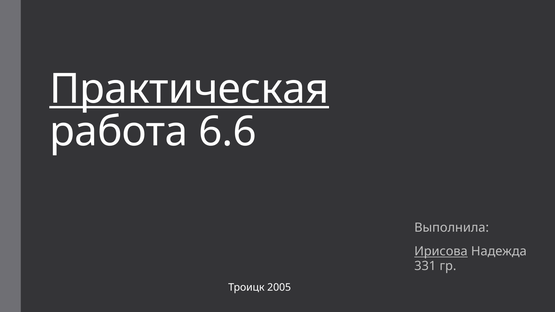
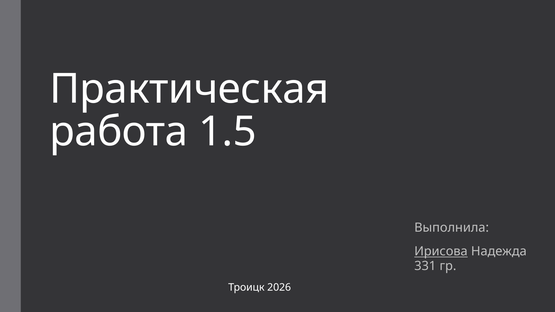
Практическая underline: present -> none
6.6: 6.6 -> 1.5
2005: 2005 -> 2026
